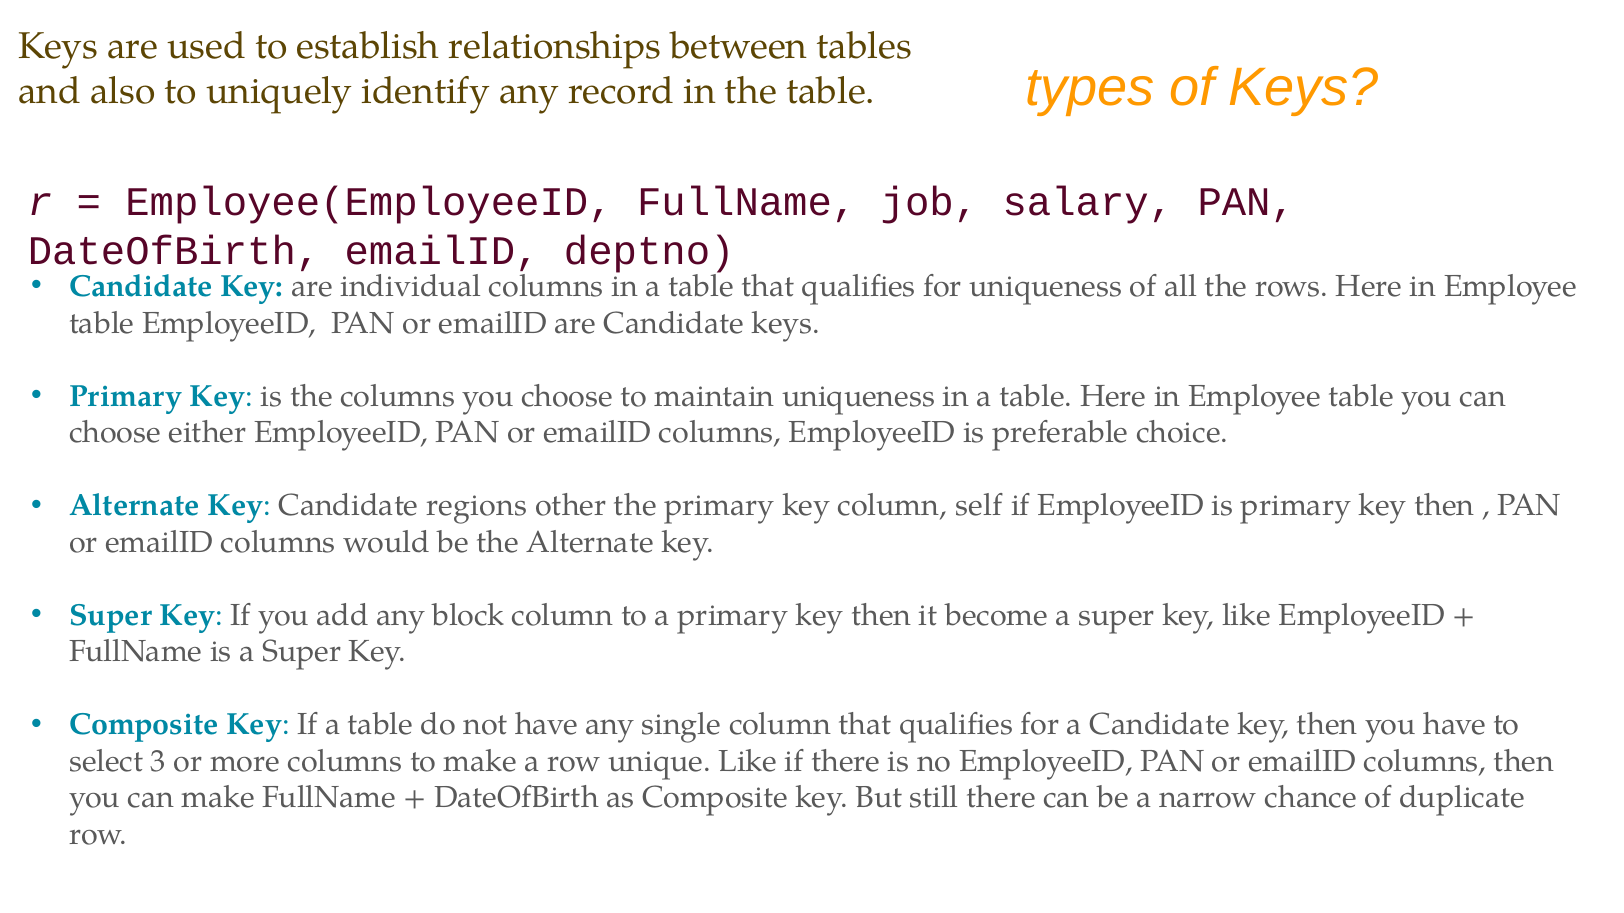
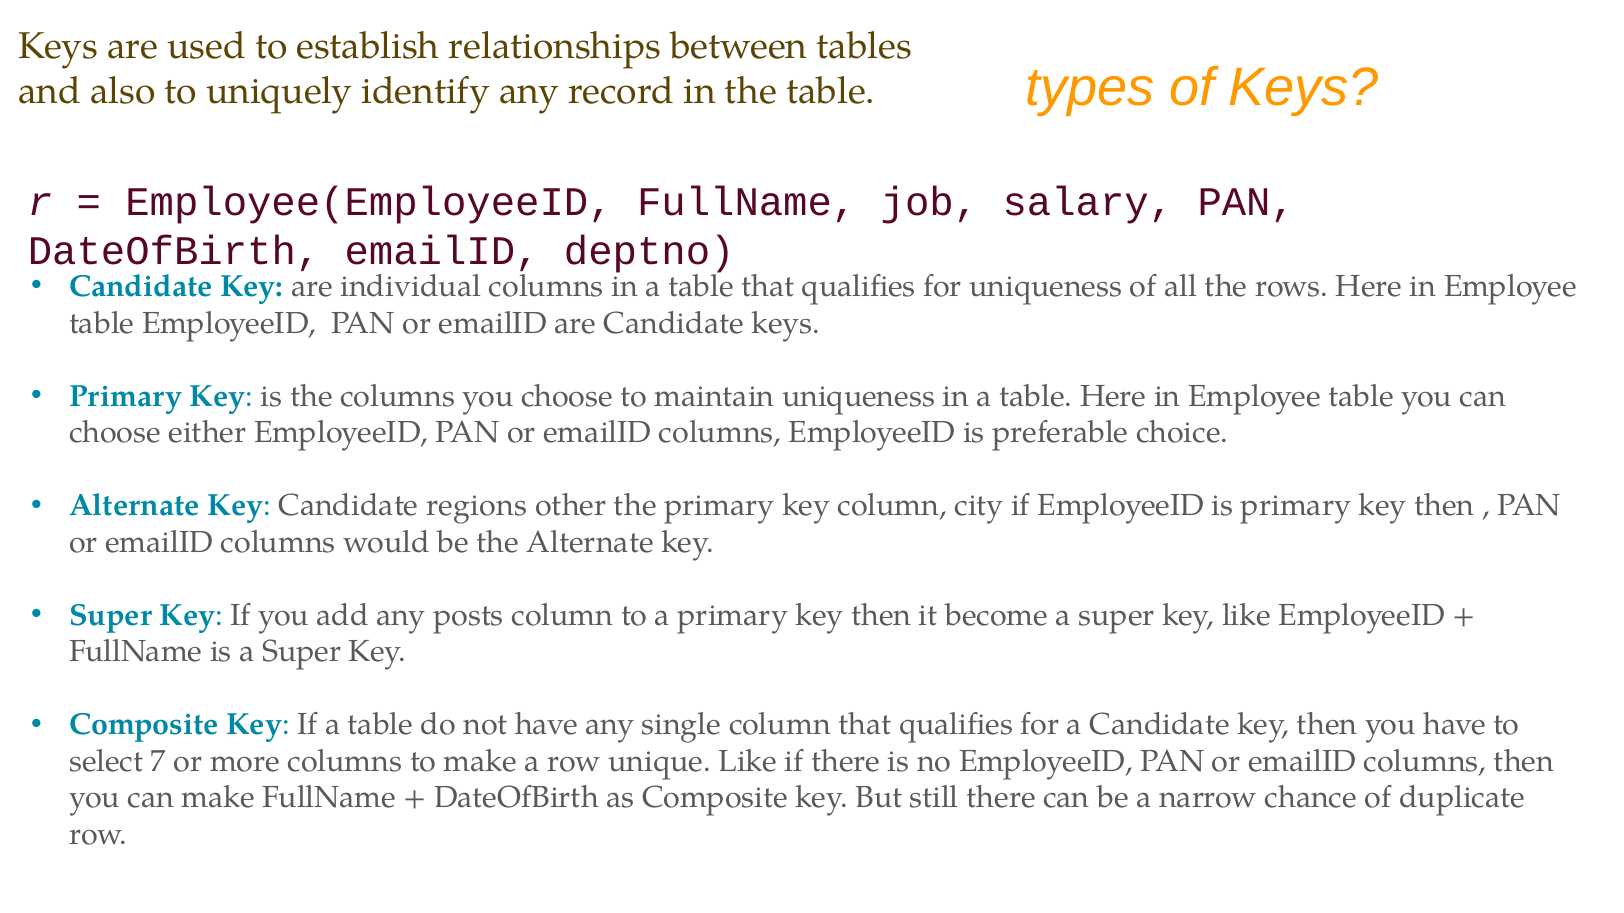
self: self -> city
block: block -> posts
3: 3 -> 7
